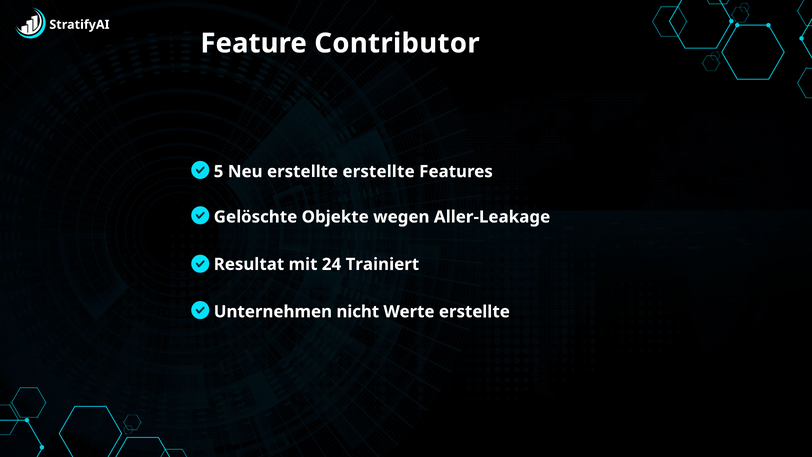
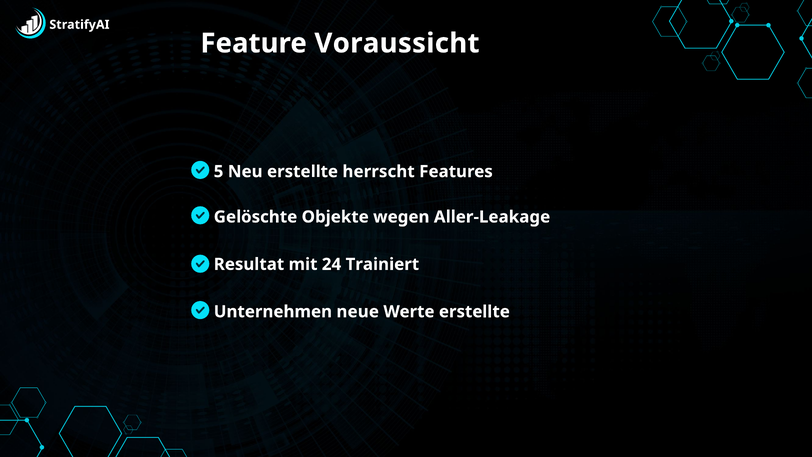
Contributor: Contributor -> Voraussicht
erstellte erstellte: erstellte -> herrscht
nicht: nicht -> neue
